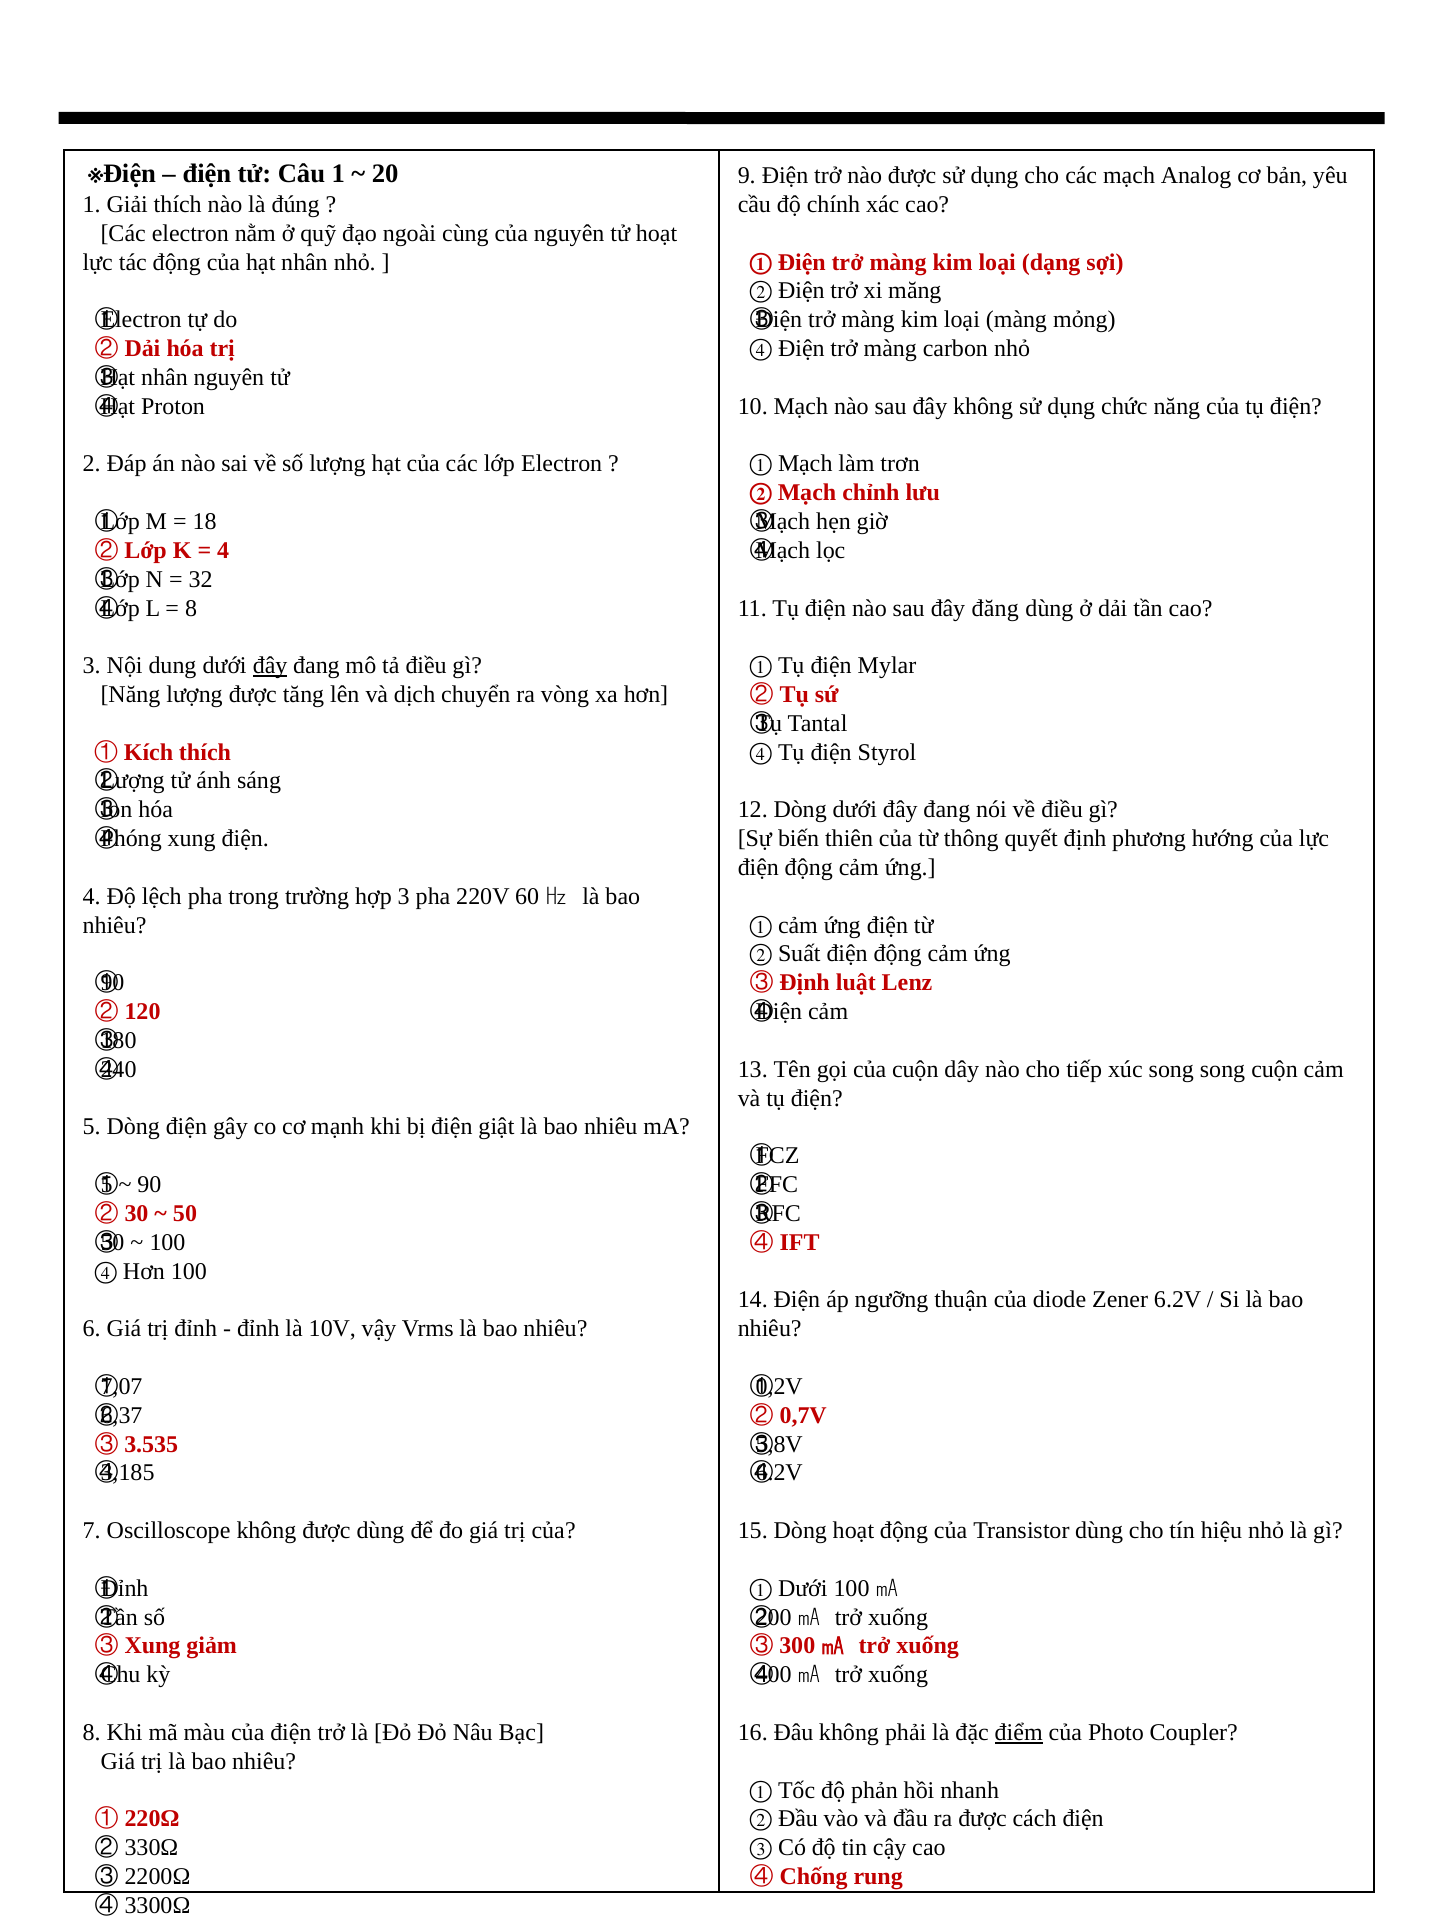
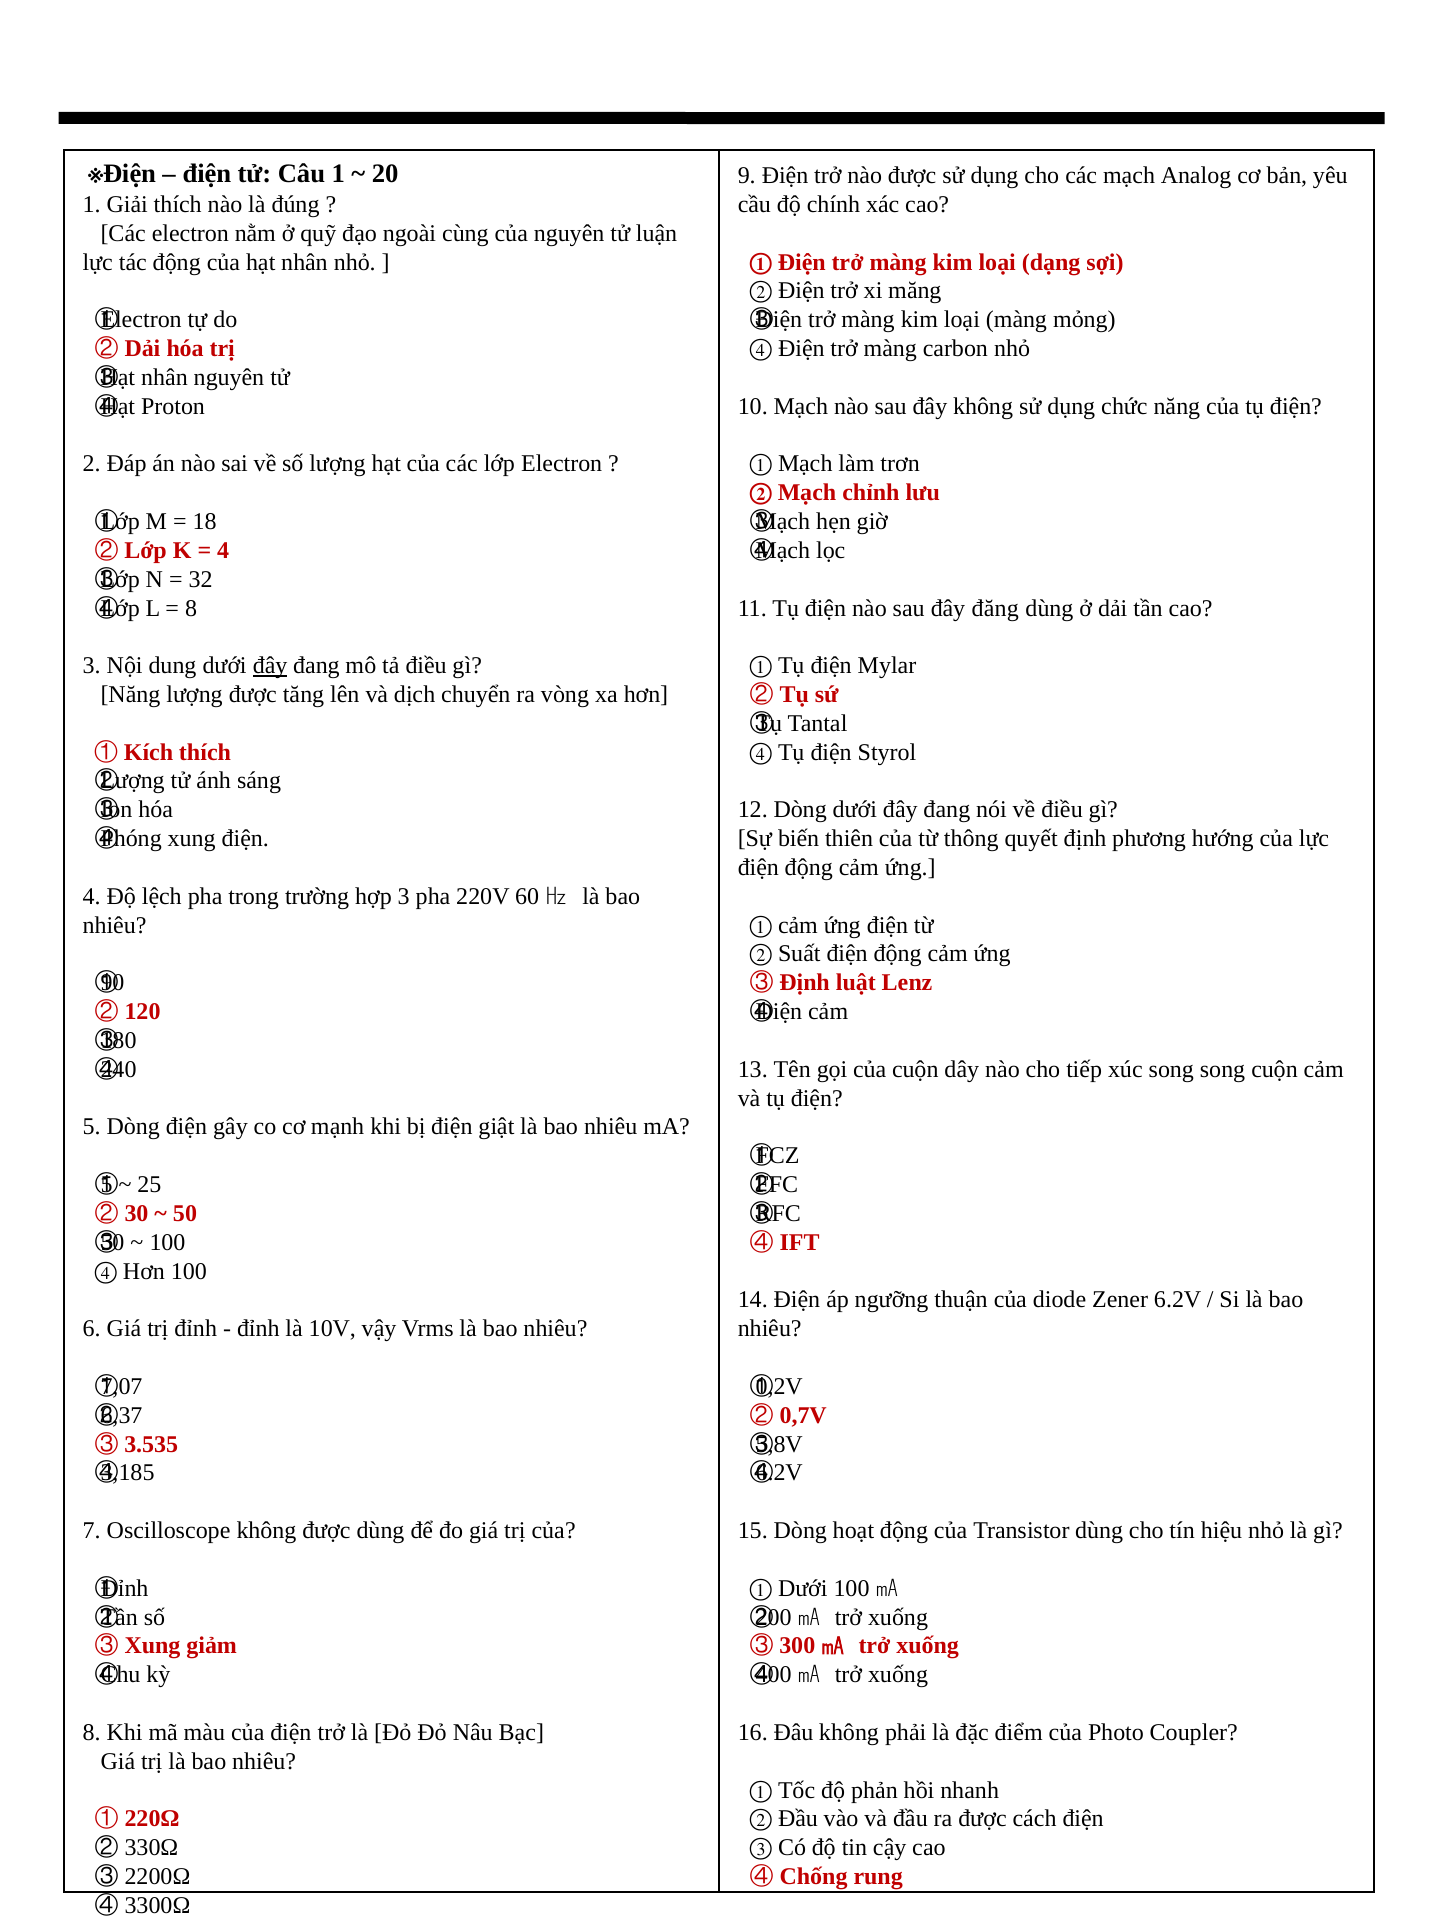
tử hoạt: hoạt -> luận
90: 90 -> 25
điểm underline: present -> none
